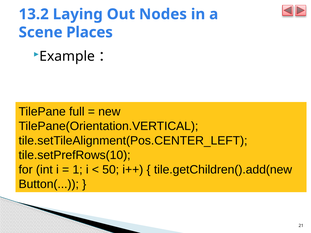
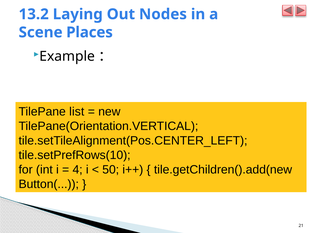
full: full -> list
1: 1 -> 4
